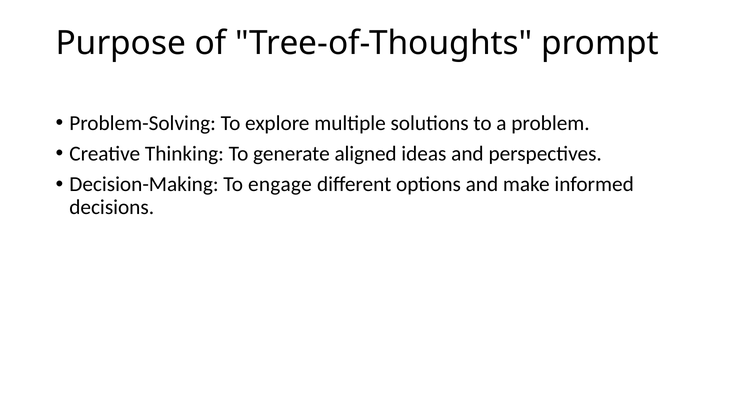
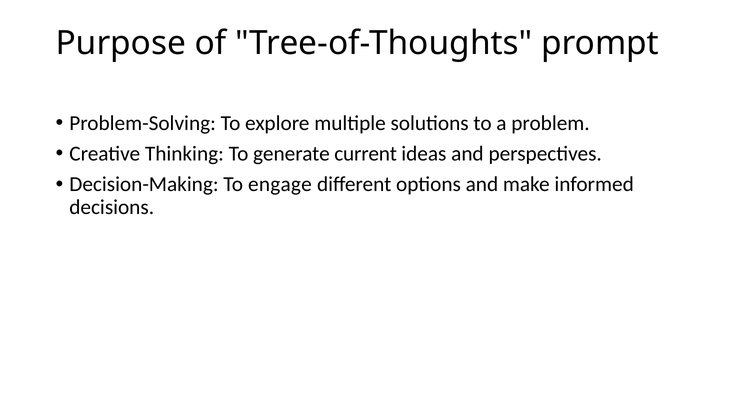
aligned: aligned -> current
